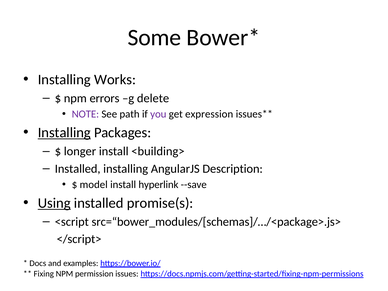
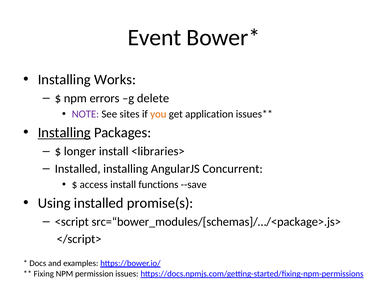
Some: Some -> Event
path: path -> sites
you colour: purple -> orange
expression: expression -> application
<building>: <building> -> <libraries>
Description: Description -> Concurrent
model: model -> access
hyperlink: hyperlink -> functions
Using underline: present -> none
